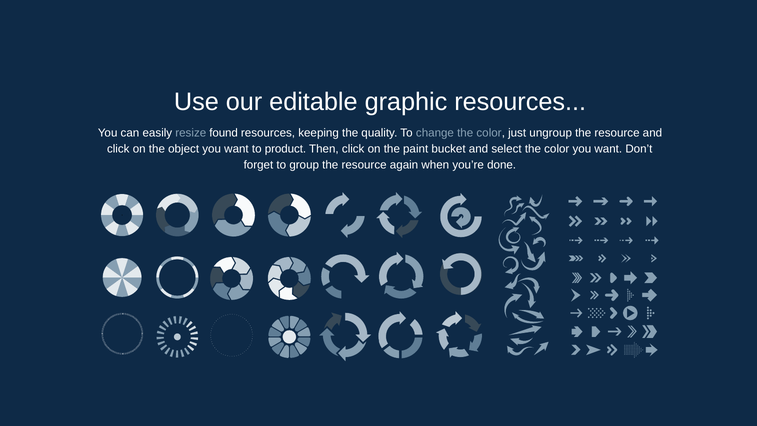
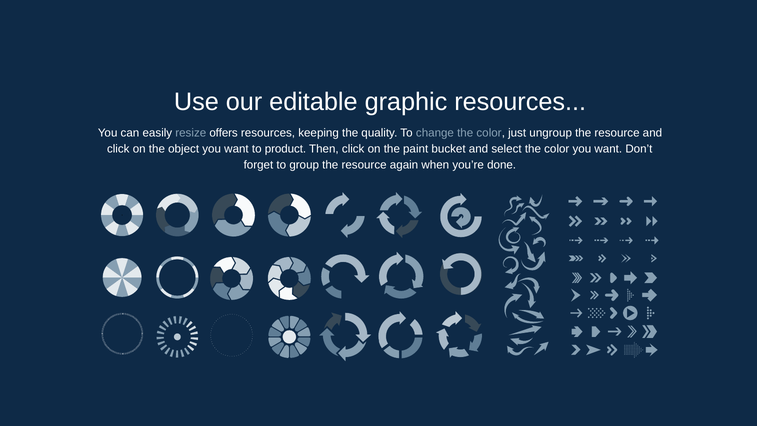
found: found -> offers
